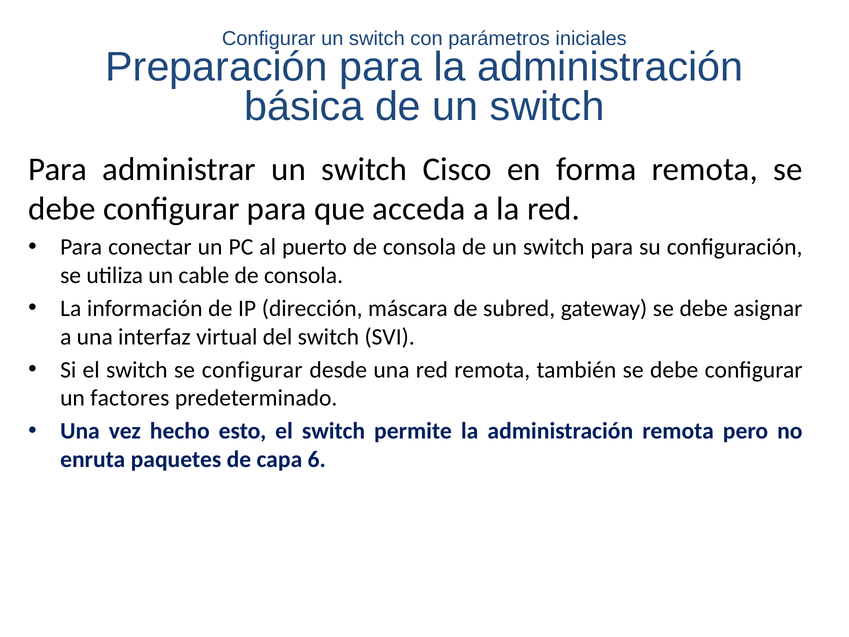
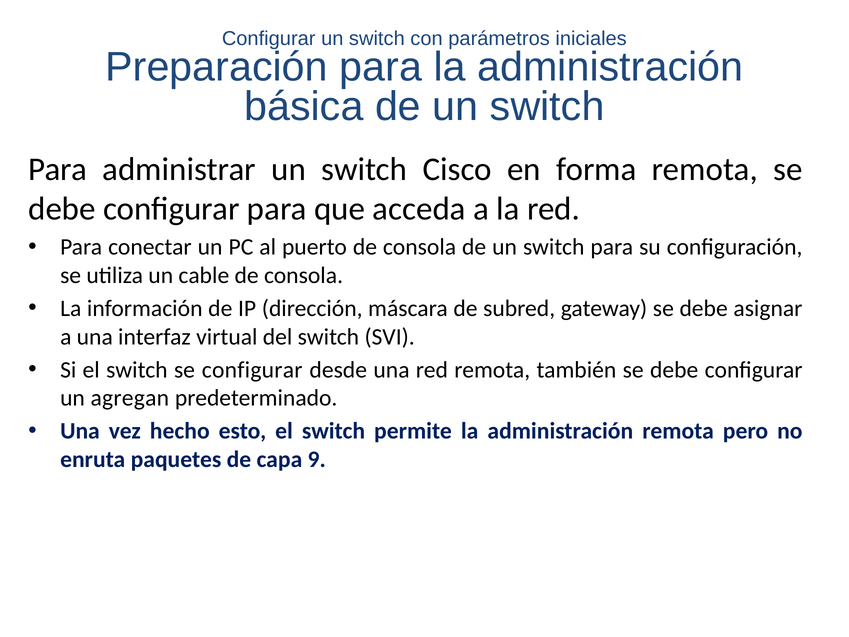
factores: factores -> agregan
6: 6 -> 9
